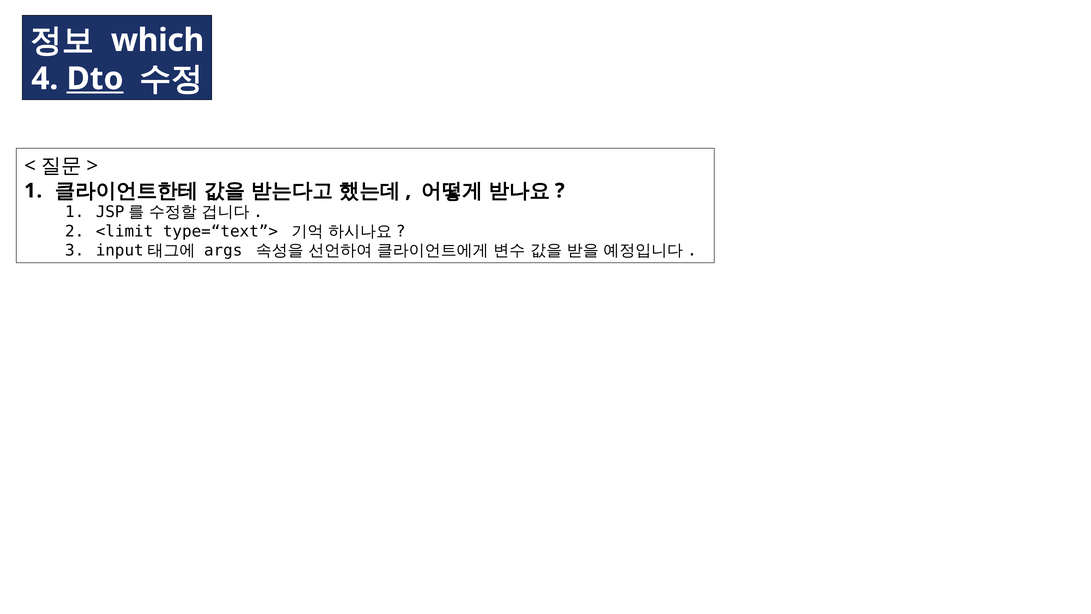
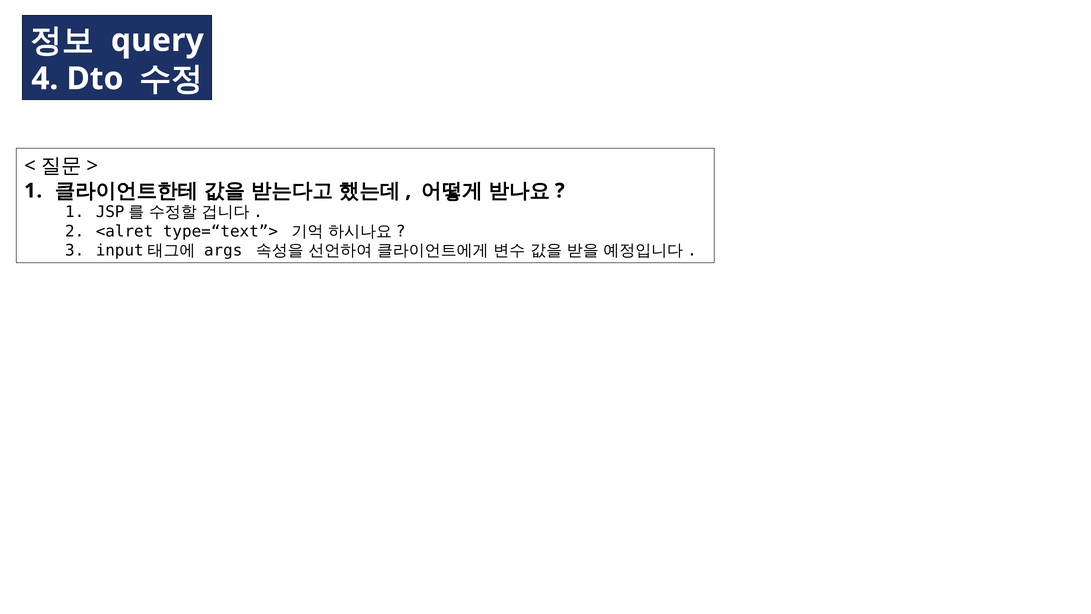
which: which -> query
Dto underline: present -> none
<limit: <limit -> <alret
